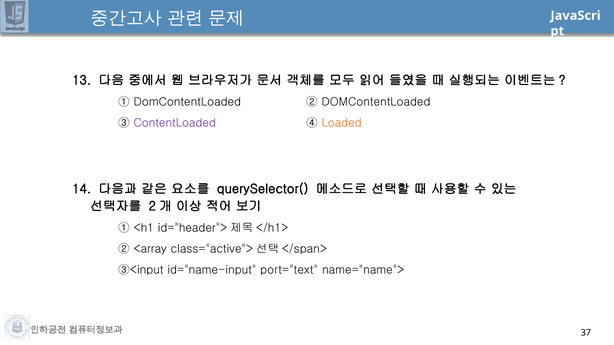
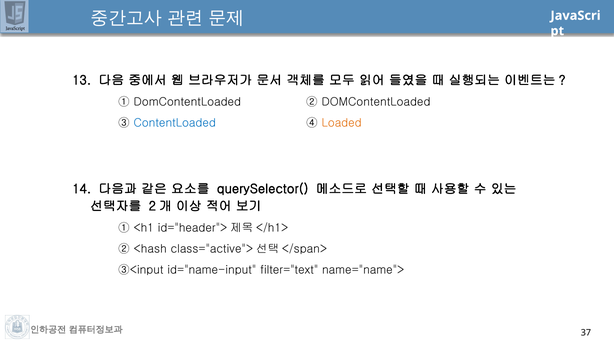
ContentLoaded colour: purple -> blue
<array: <array -> <hash
port="text: port="text -> filter="text
